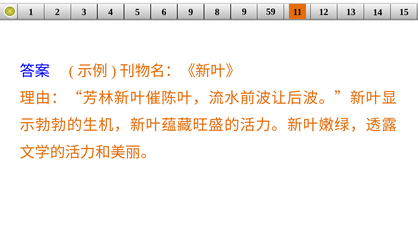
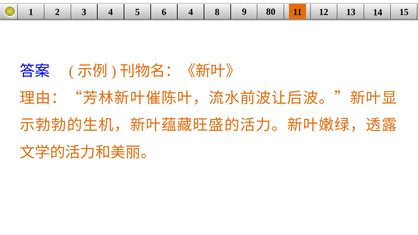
6 9: 9 -> 4
59: 59 -> 80
